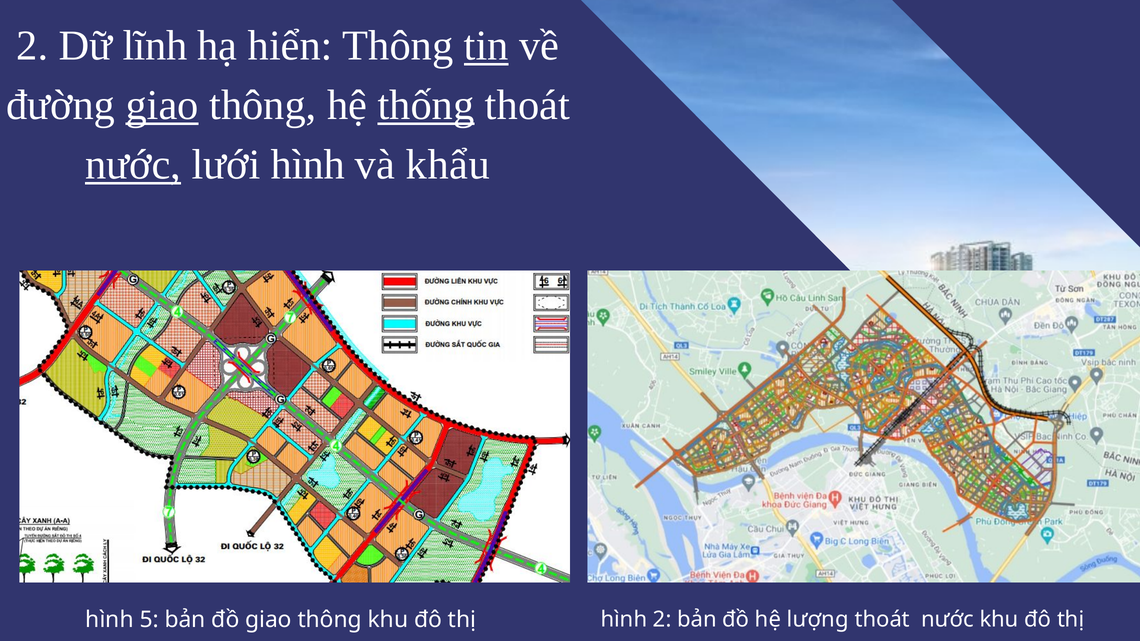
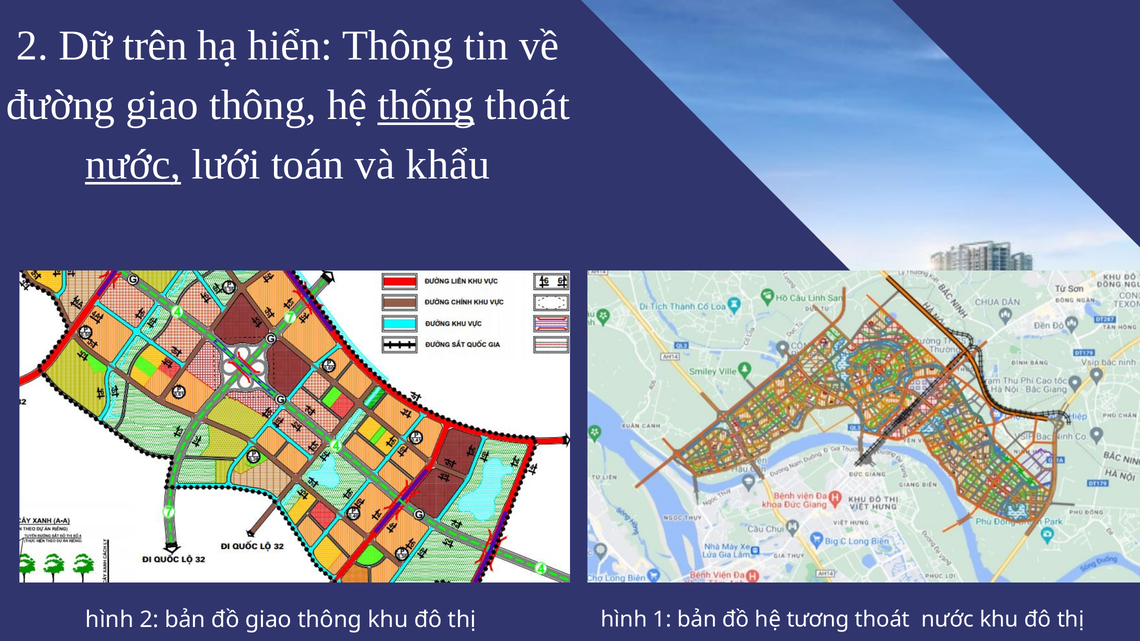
lĩnh: lĩnh -> trên
tin underline: present -> none
giao underline: present -> none
lưới hình: hình -> toán
hình 5: 5 -> 2
hình 2: 2 -> 1
lượng: lượng -> tương
